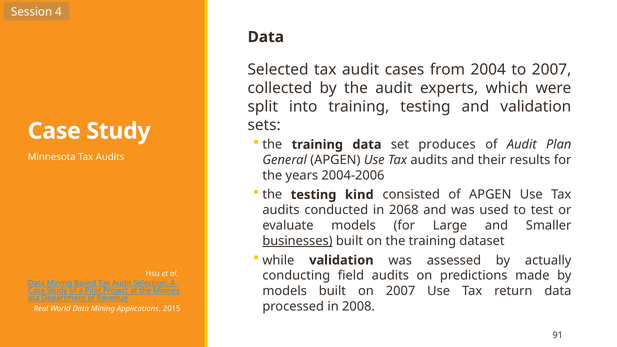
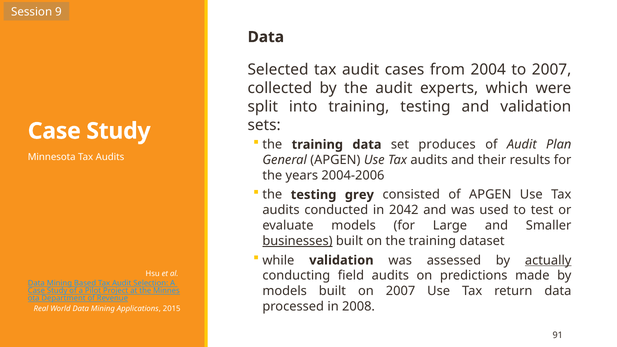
4: 4 -> 9
kind: kind -> grey
2068: 2068 -> 2042
actually underline: none -> present
